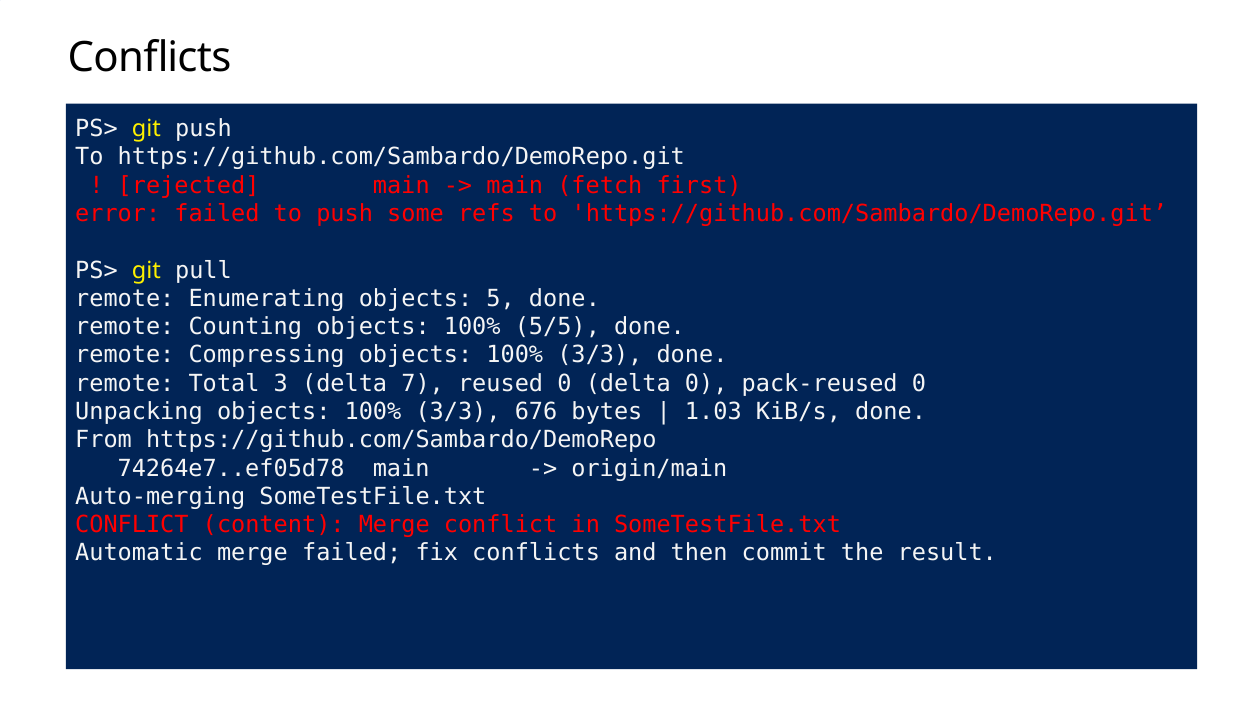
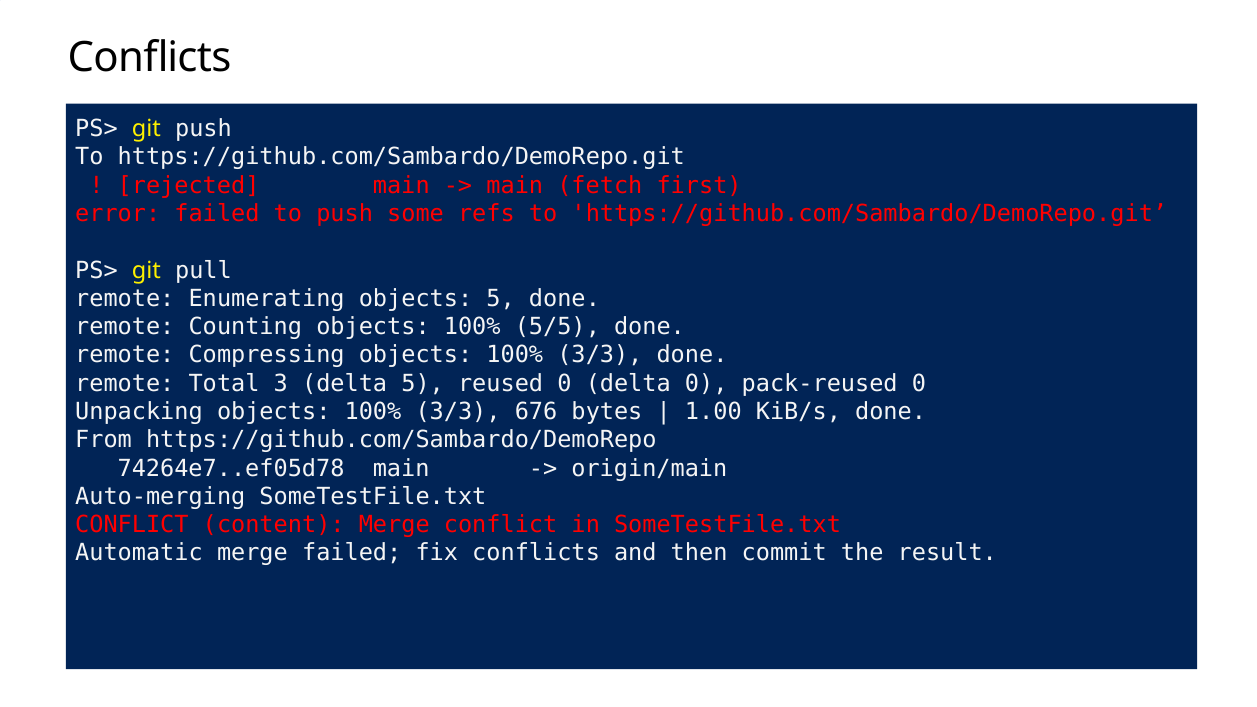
delta 7: 7 -> 5
1.03: 1.03 -> 1.00
